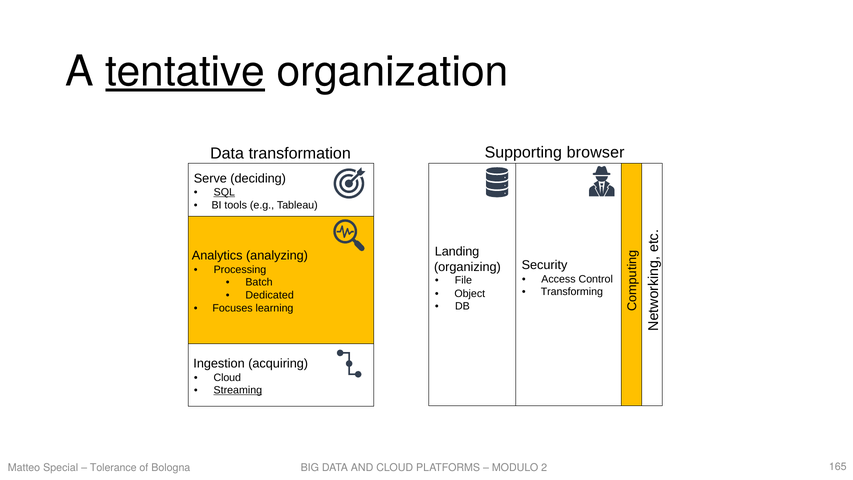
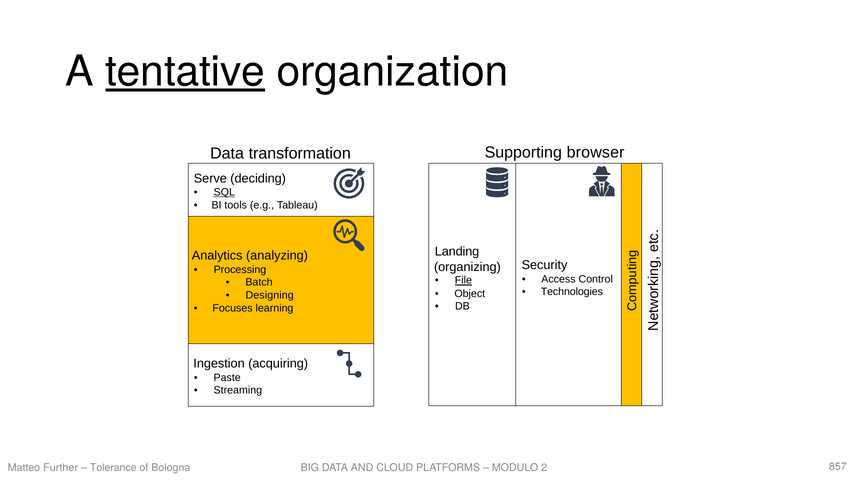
File underline: none -> present
Transforming: Transforming -> Technologies
Dedicated: Dedicated -> Designing
Cloud at (227, 378): Cloud -> Paste
Streaming underline: present -> none
Special: Special -> Further
165: 165 -> 857
